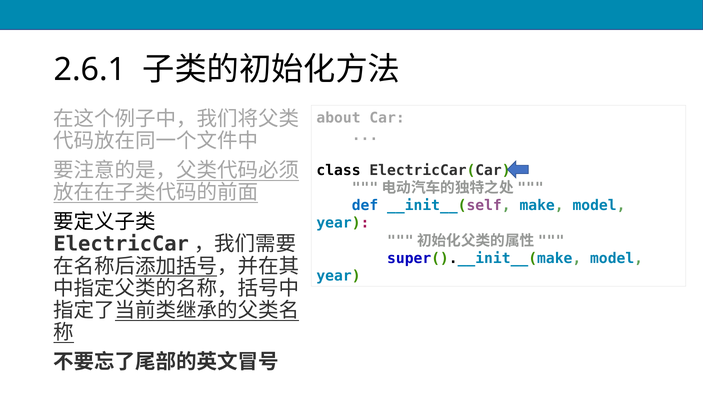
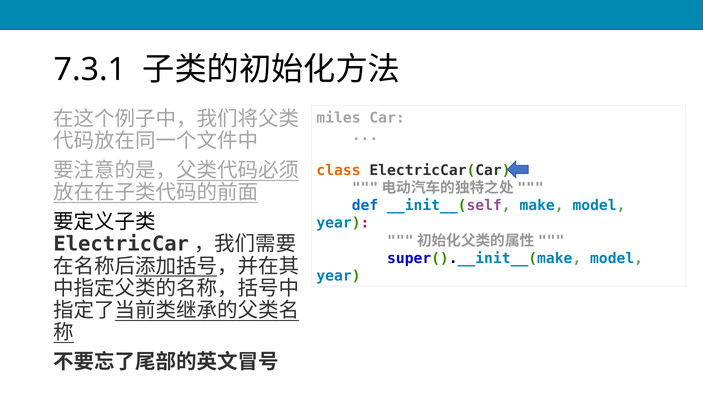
2.6.1: 2.6.1 -> 7.3.1
about: about -> miles
class colour: black -> orange
